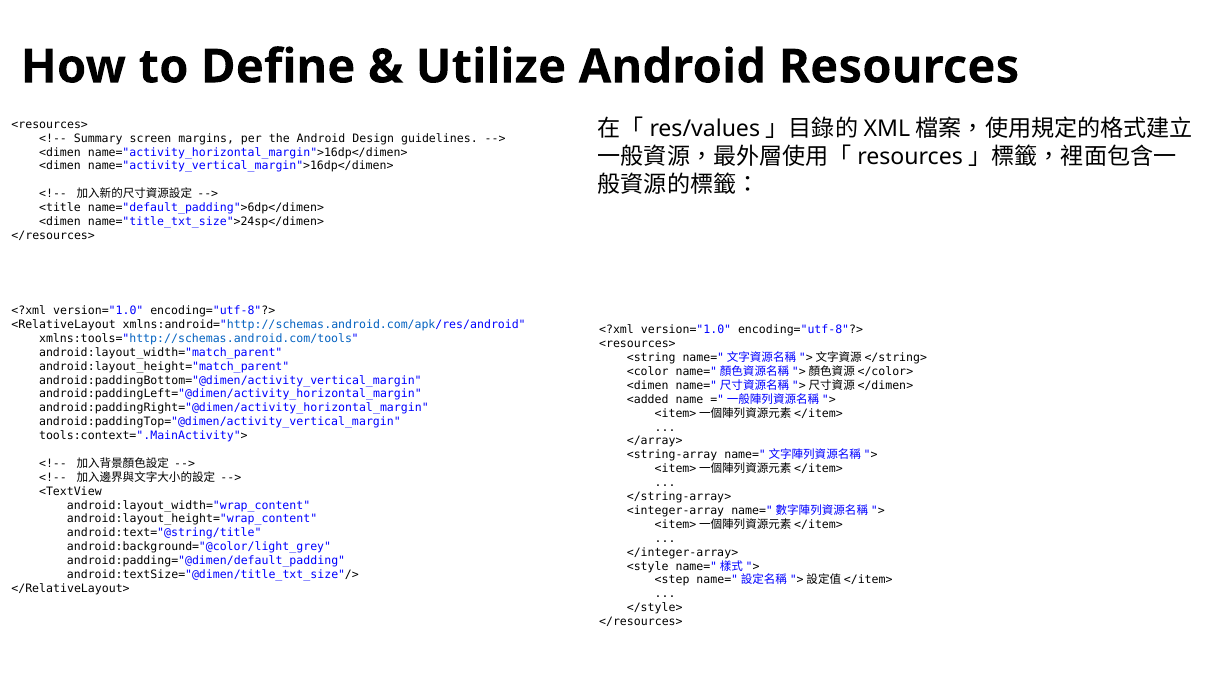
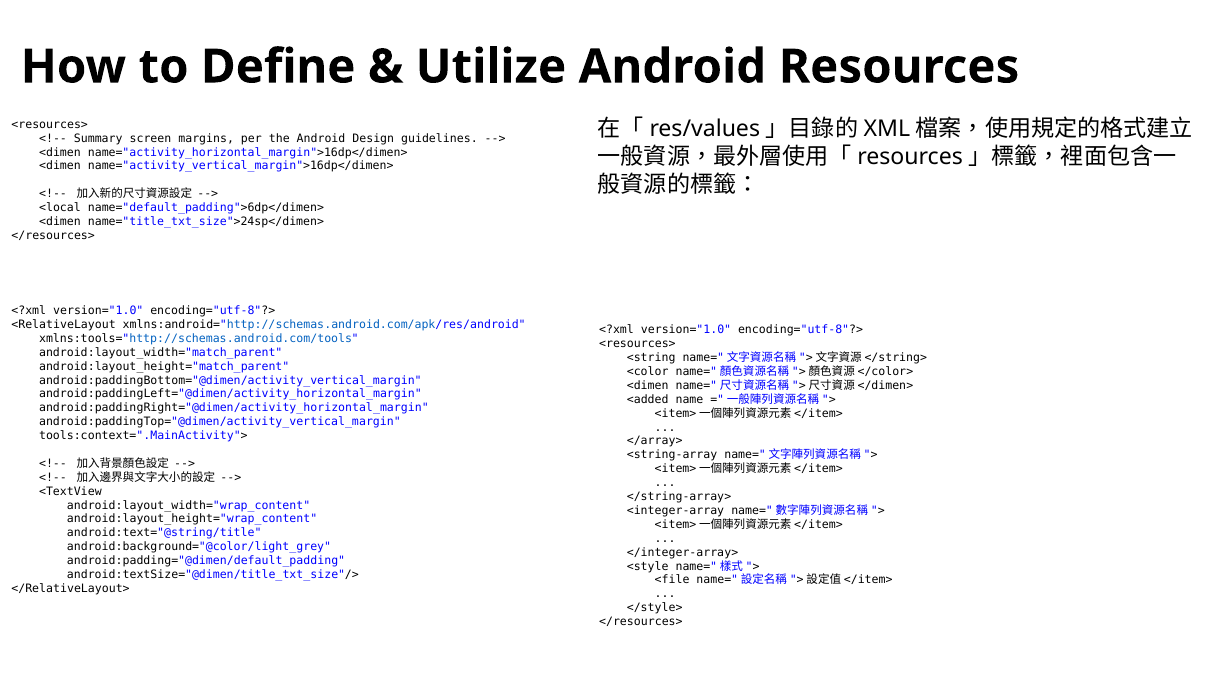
<title: <title -> <local
<step: <step -> <file
